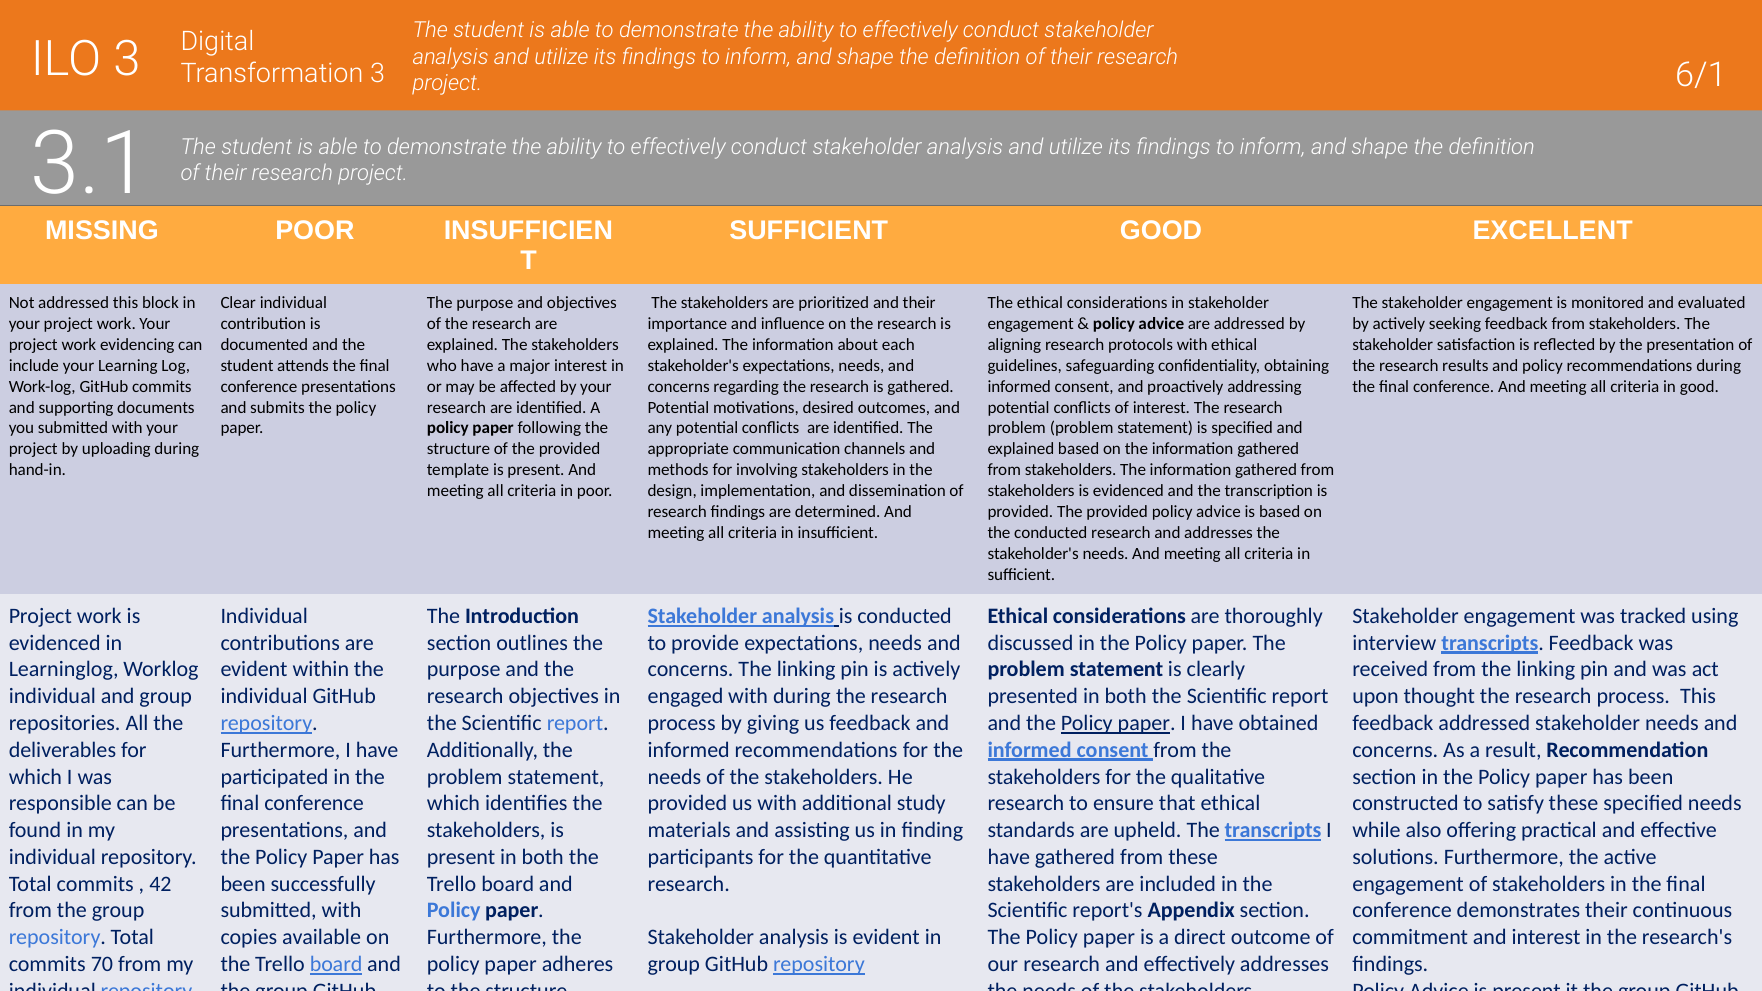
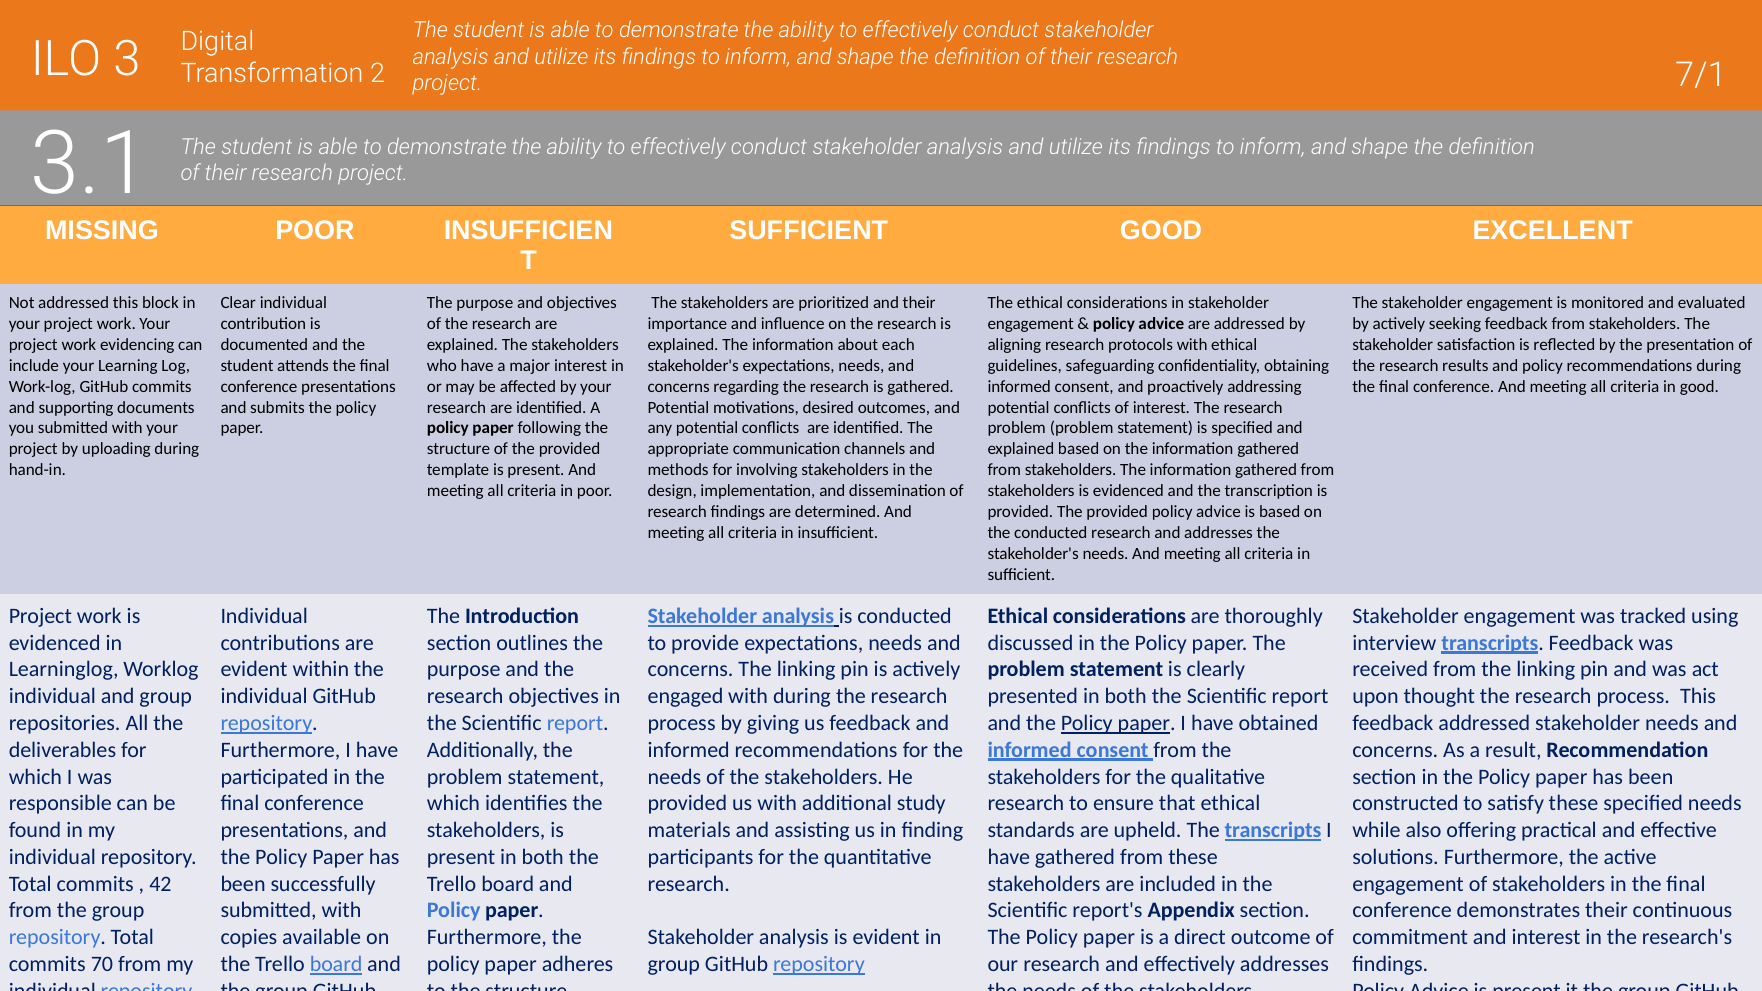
6/1: 6/1 -> 7/1
Transformation 3: 3 -> 2
